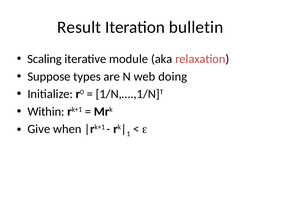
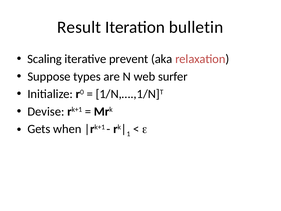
module: module -> prevent
doing: doing -> surfer
Within: Within -> Devise
Give: Give -> Gets
